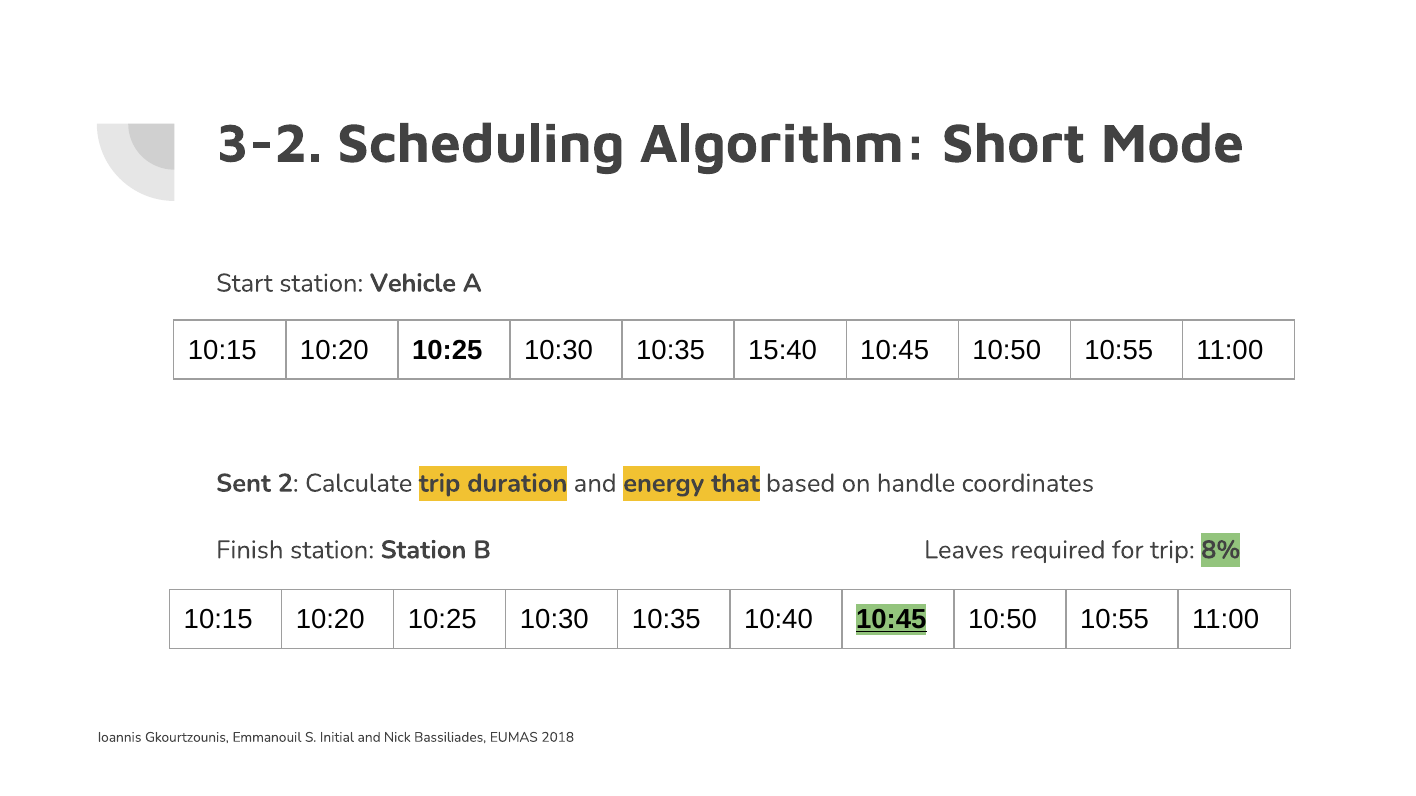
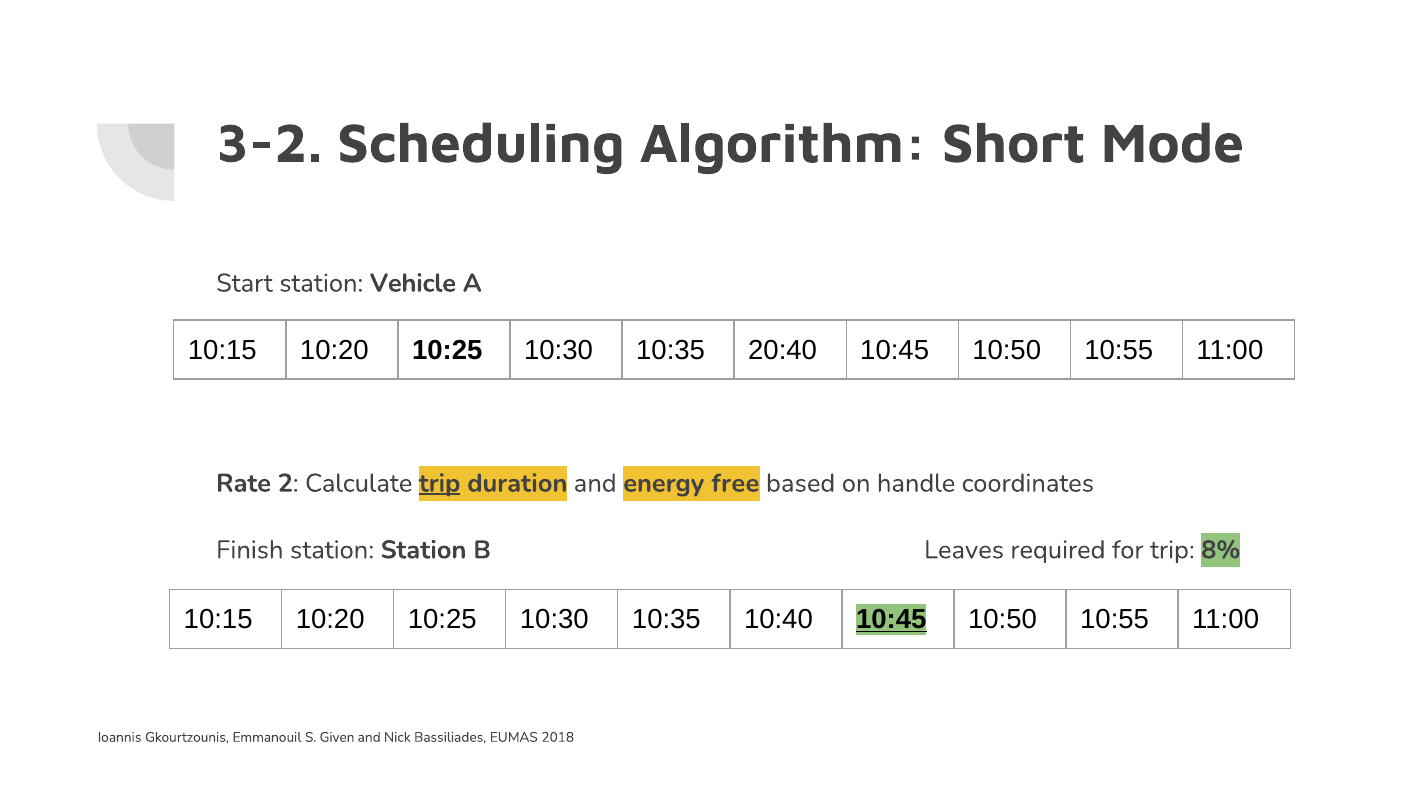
15:40: 15:40 -> 20:40
Sent: Sent -> Rate
trip at (440, 484) underline: none -> present
that: that -> free
Initial: Initial -> Given
